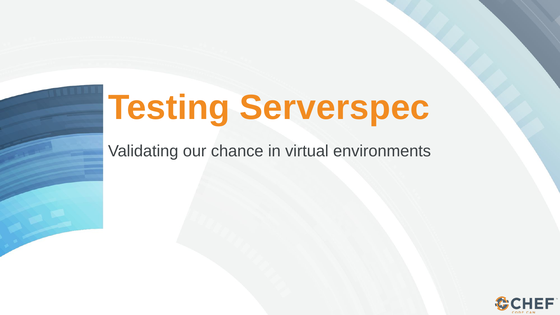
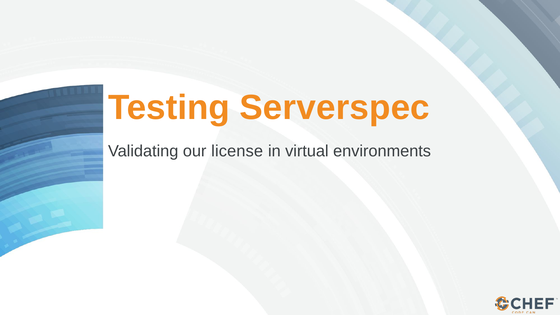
chance: chance -> license
